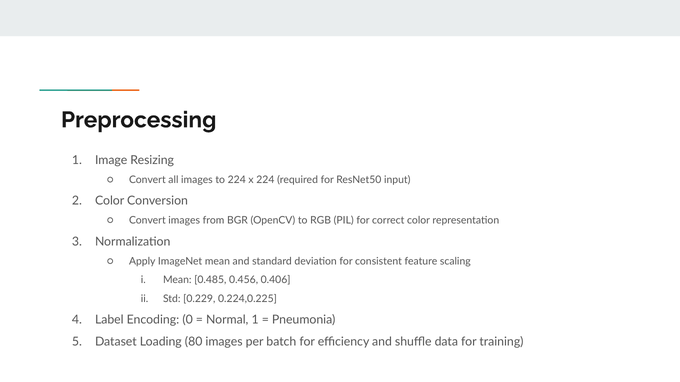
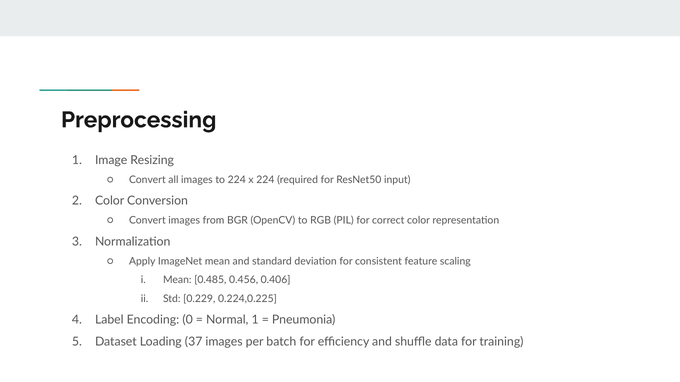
80: 80 -> 37
